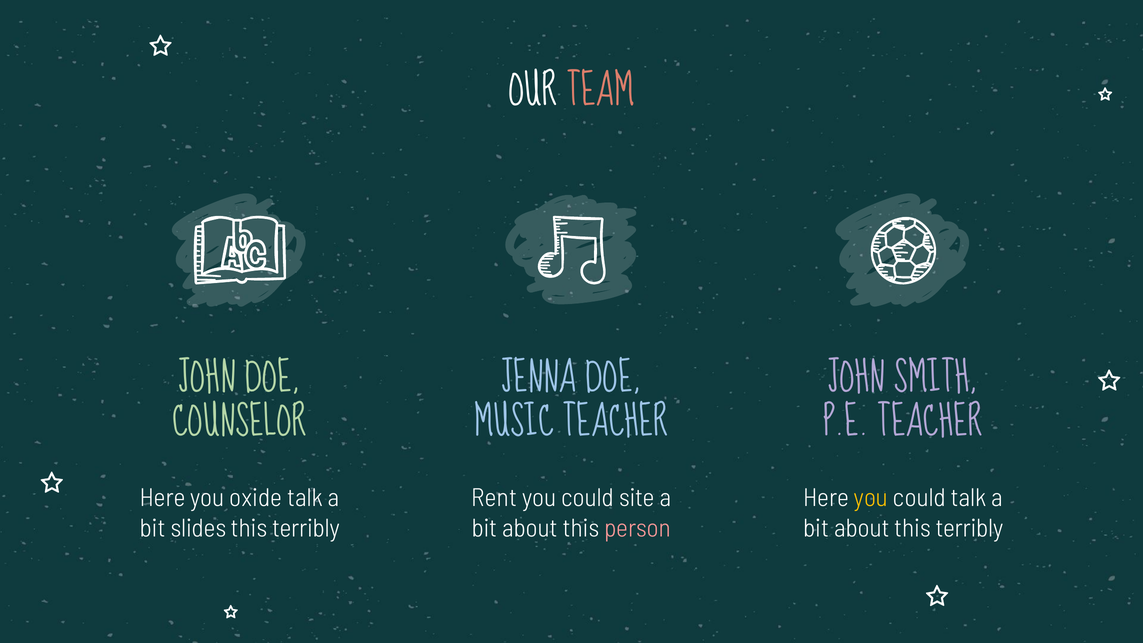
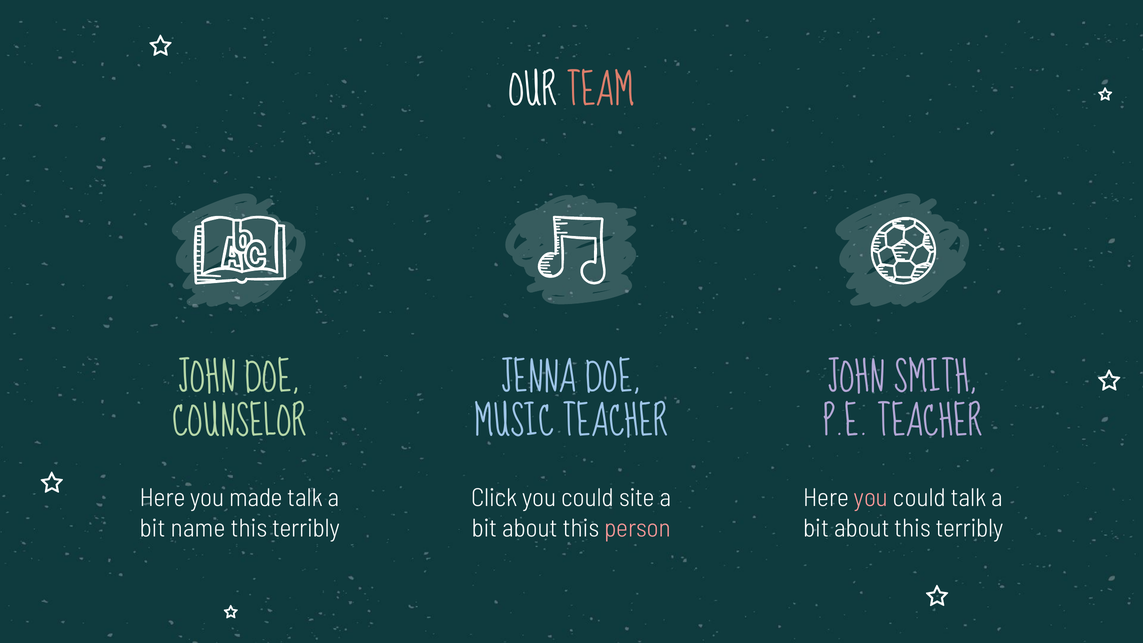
oxide: oxide -> made
Rent: Rent -> Click
you at (871, 498) colour: yellow -> pink
slides: slides -> name
